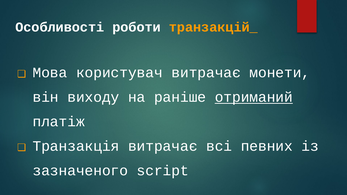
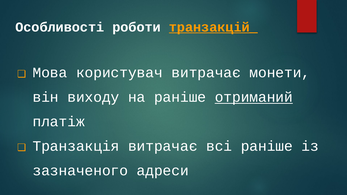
транзакцій_ underline: none -> present
всі певних: певних -> раніше
script: script -> адреси
